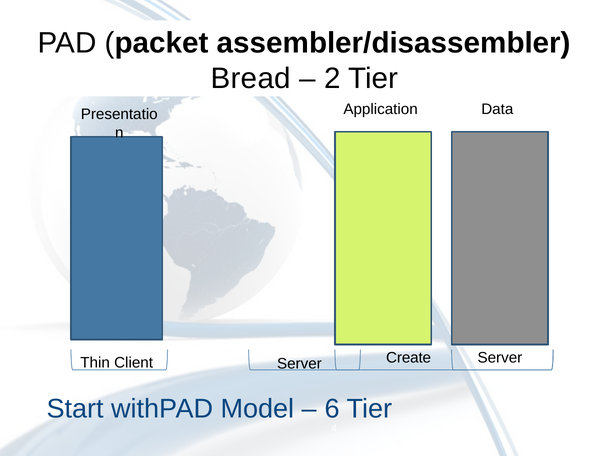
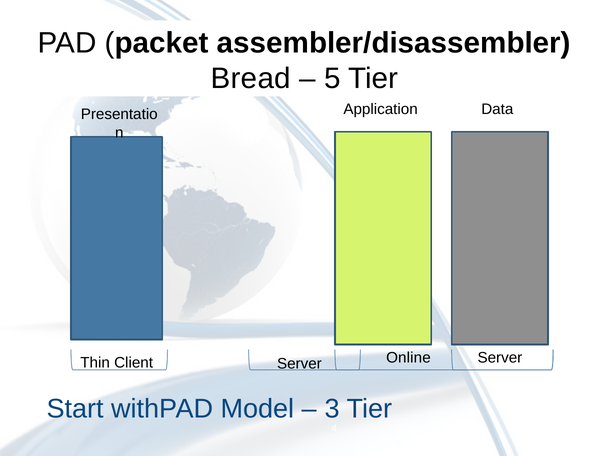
2: 2 -> 5
Create: Create -> Online
6: 6 -> 3
